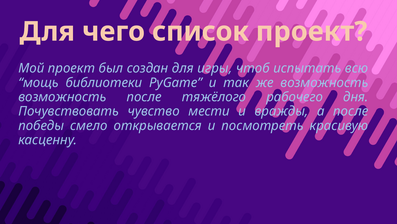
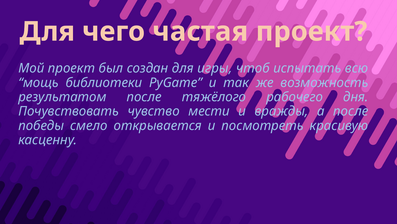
список: список -> частая
возможность at (62, 97): возможность -> результатом
